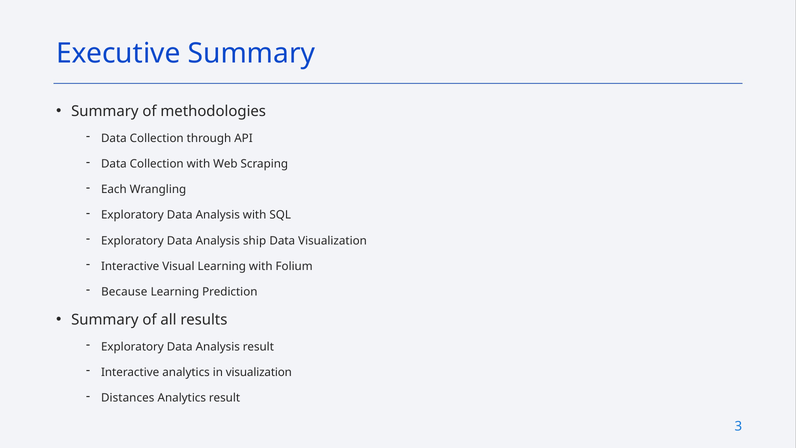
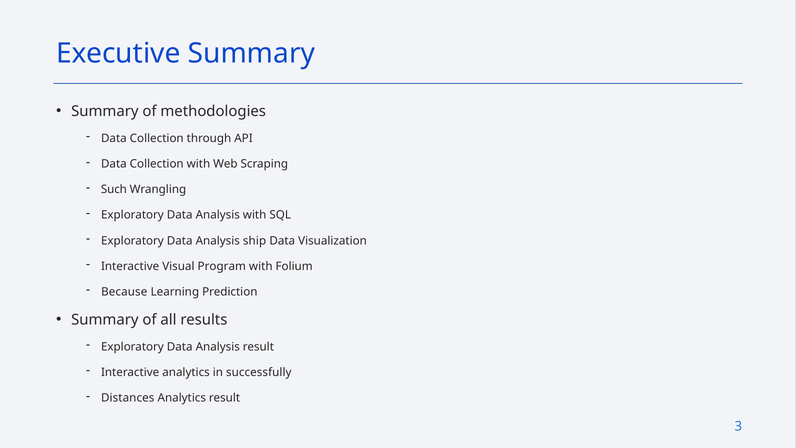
Each: Each -> Such
Visual Learning: Learning -> Program
in visualization: visualization -> successfully
